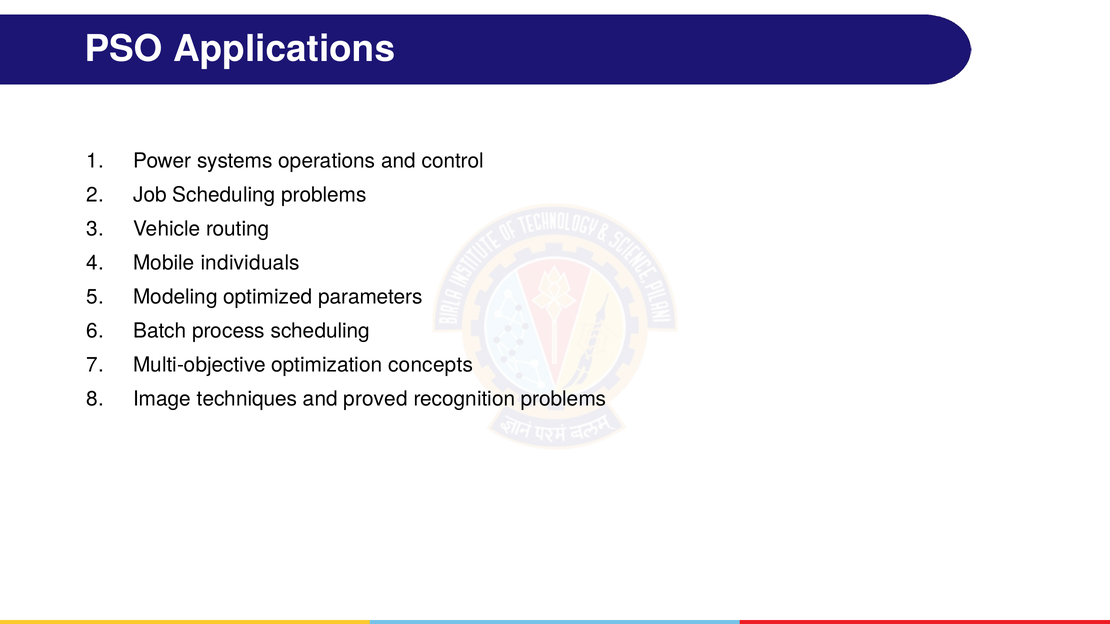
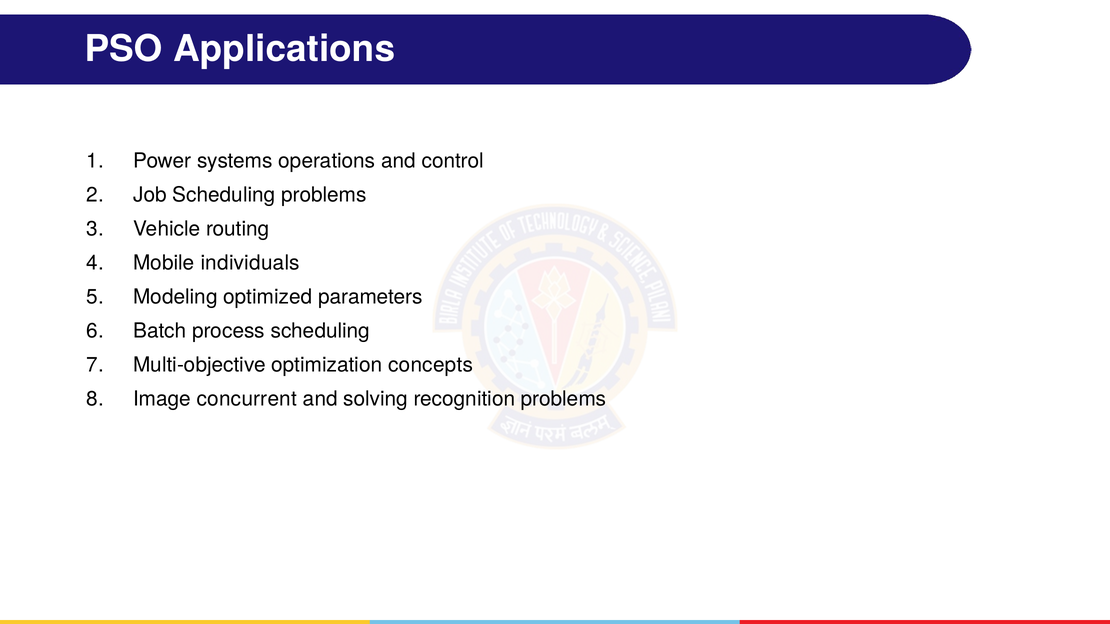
techniques: techniques -> concurrent
proved: proved -> solving
